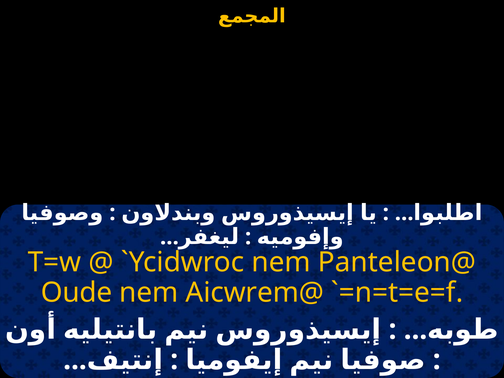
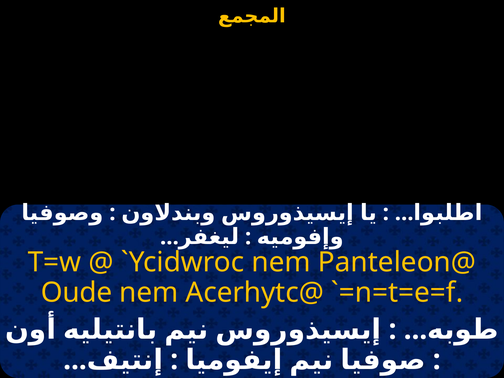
Aicwrem@: Aicwrem@ -> Acerhytc@
